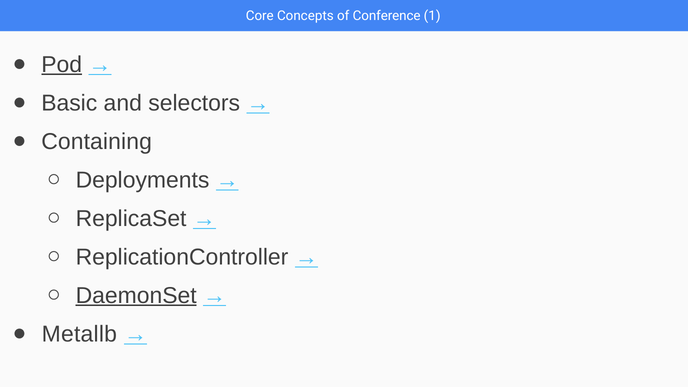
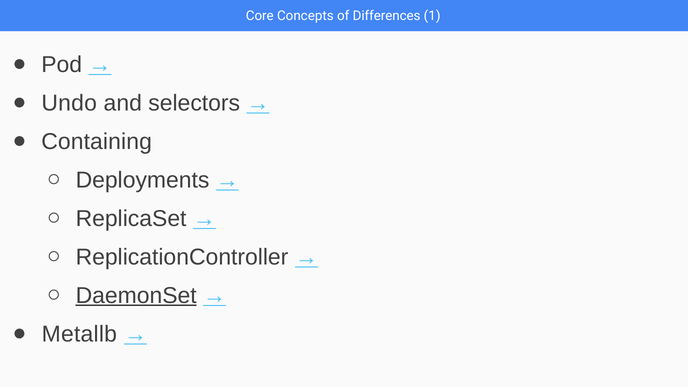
Conference: Conference -> Differences
Pod underline: present -> none
Basic: Basic -> Undo
